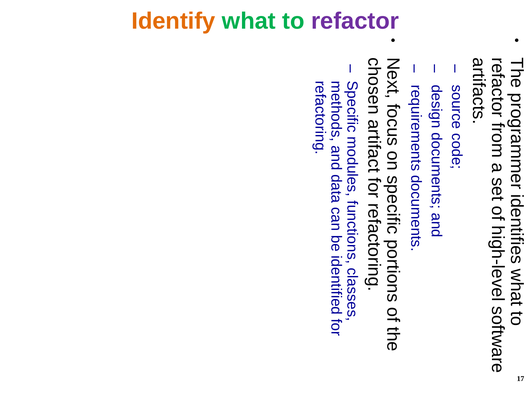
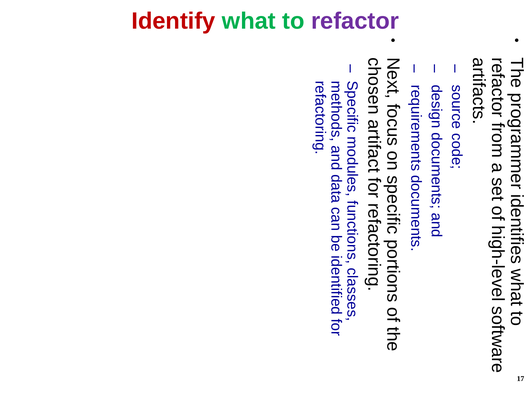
Identify colour: orange -> red
